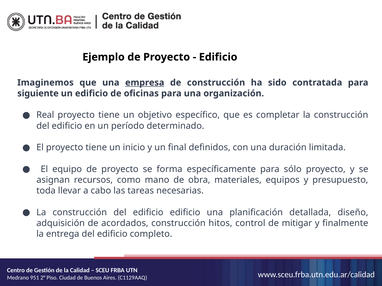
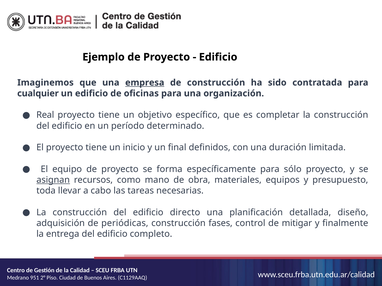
siguiente: siguiente -> cualquier
asignan underline: none -> present
edificio edificio: edificio -> directo
acordados: acordados -> periódicas
hitos: hitos -> fases
